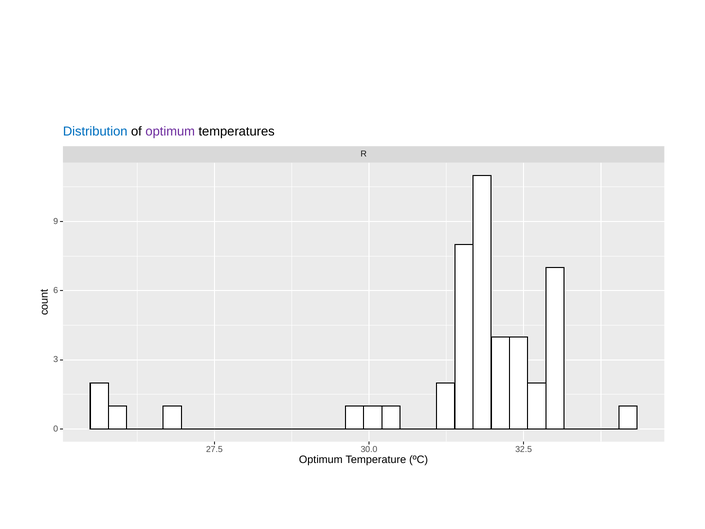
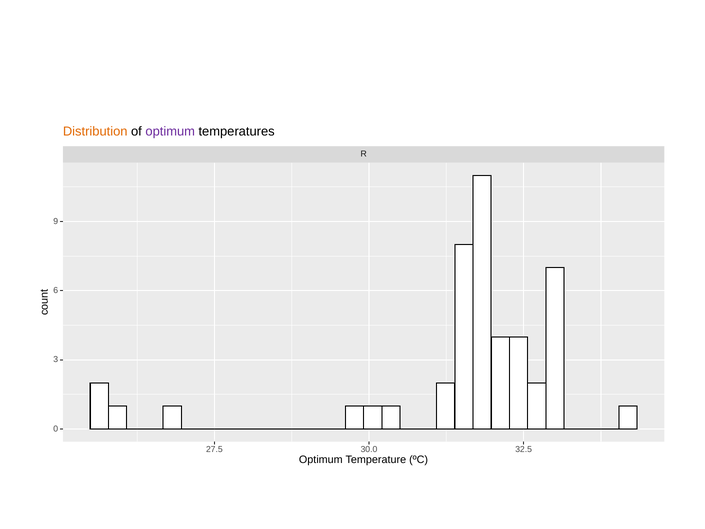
Distribution colour: blue -> orange
